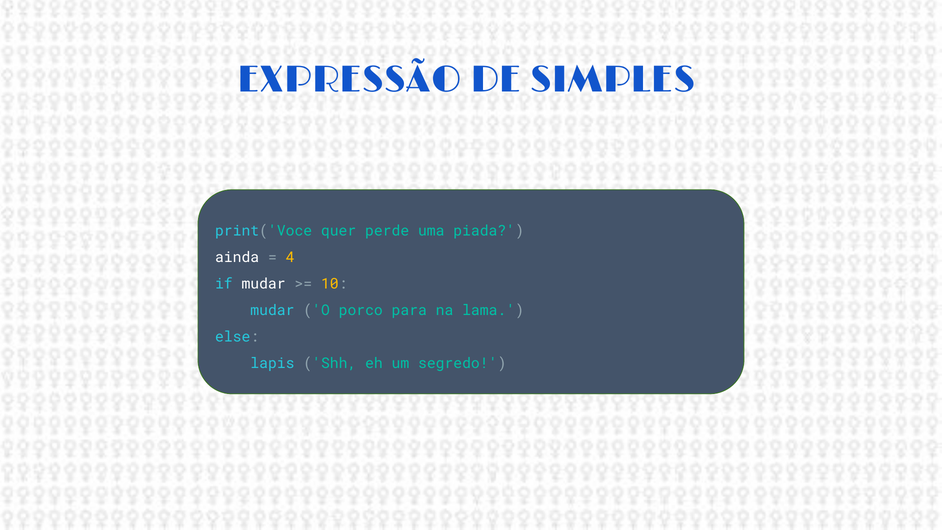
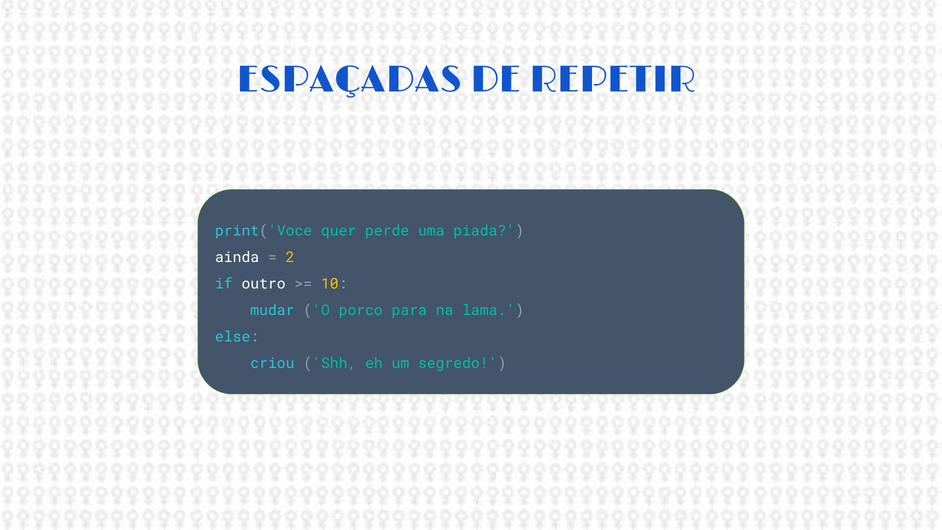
EXPRESSÃO: EXPRESSÃO -> ESPAÇADAS
SIMPLES: SIMPLES -> REPETIR
4: 4 -> 2
if mudar: mudar -> outro
lapis: lapis -> criou
